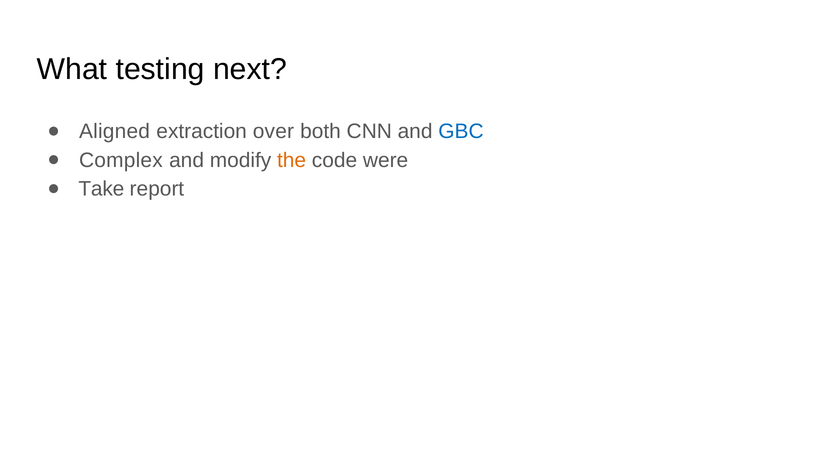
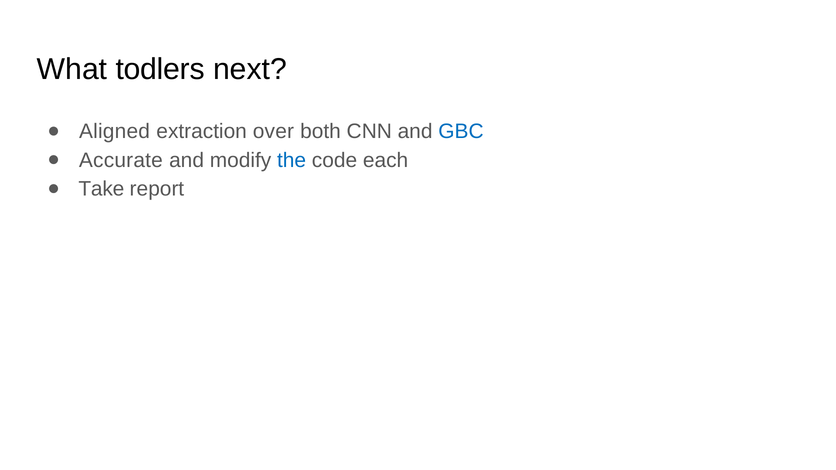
testing: testing -> todlers
Complex: Complex -> Accurate
the colour: orange -> blue
were: were -> each
